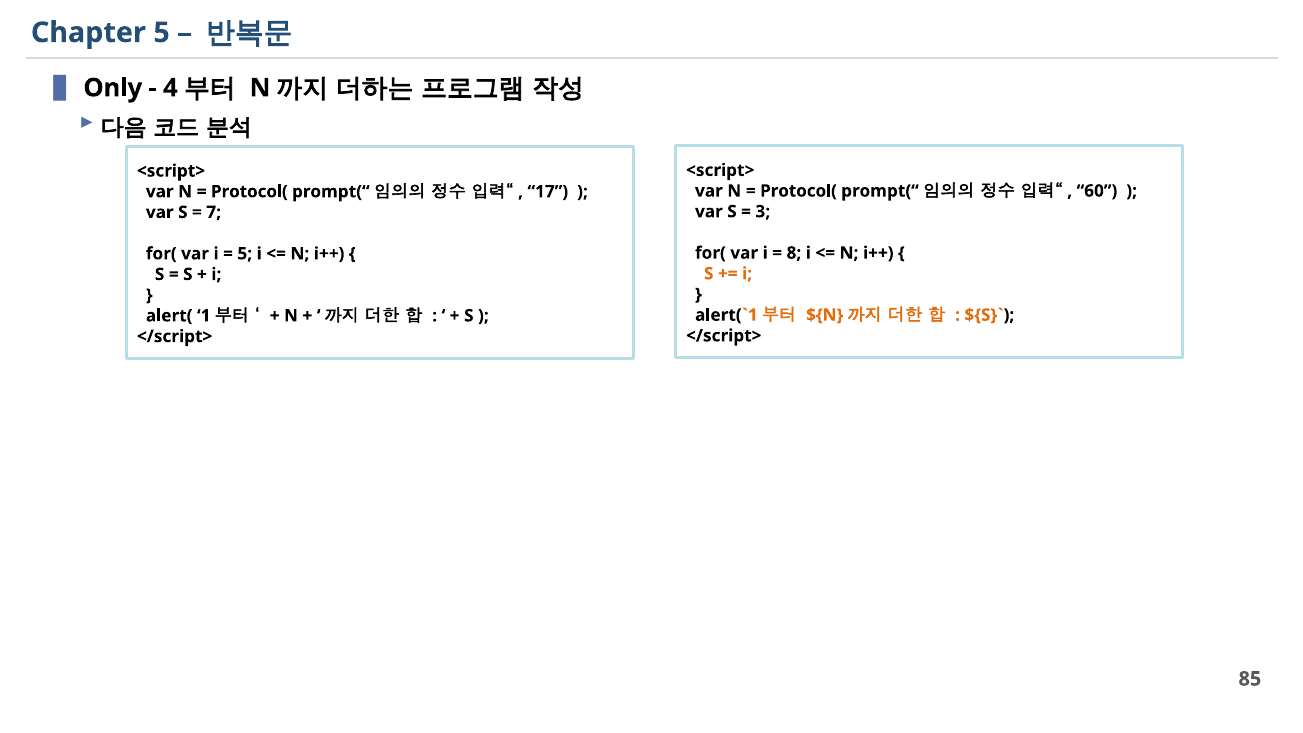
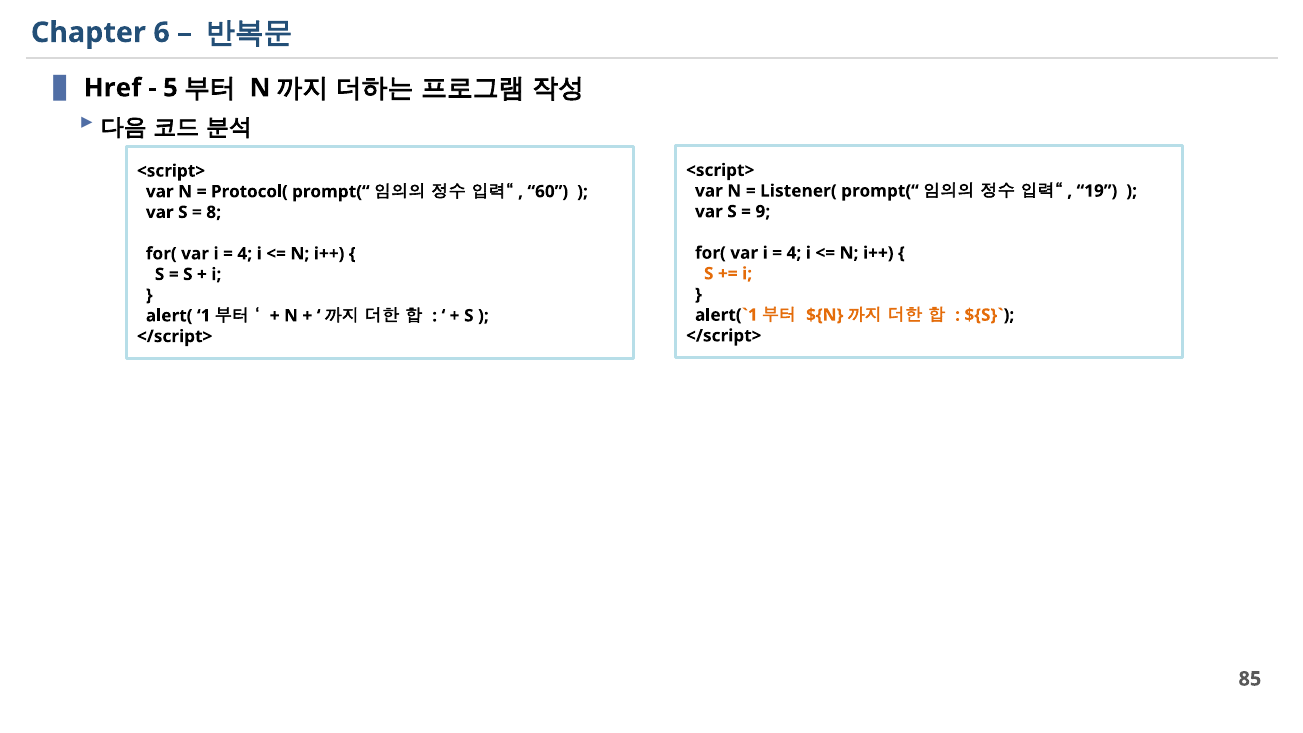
Chapter 5: 5 -> 6
Only: Only -> Href
4: 4 -> 5
Protocol( at (799, 191): Protocol( -> Listener(
60: 60 -> 19
17: 17 -> 60
3: 3 -> 9
7: 7 -> 8
8 at (794, 253): 8 -> 4
5 at (245, 254): 5 -> 4
